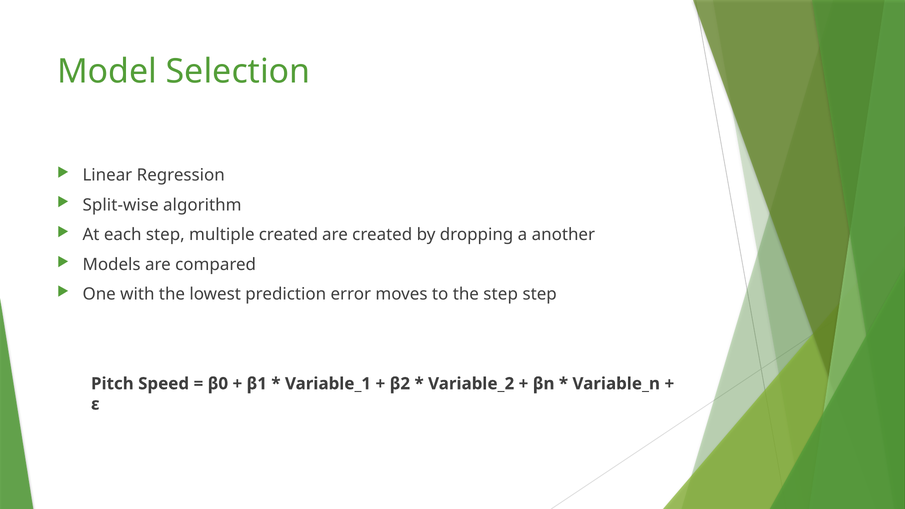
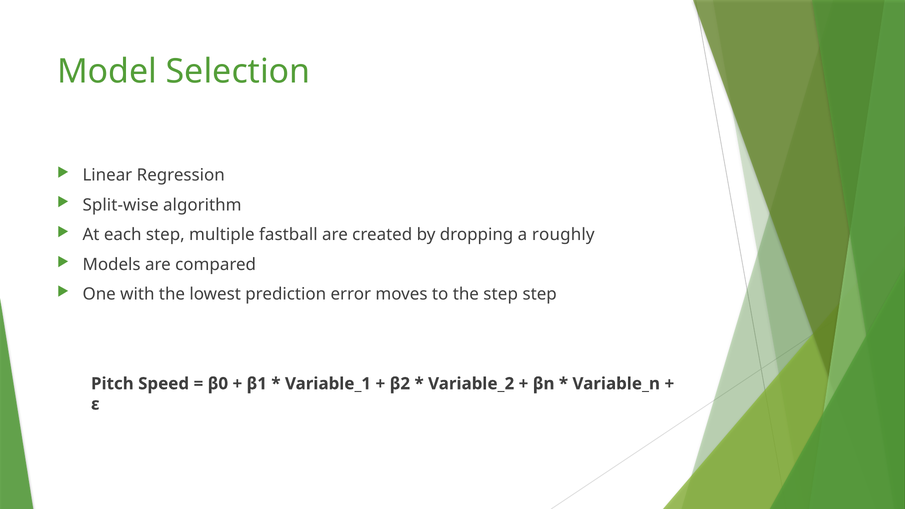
multiple created: created -> fastball
another: another -> roughly
